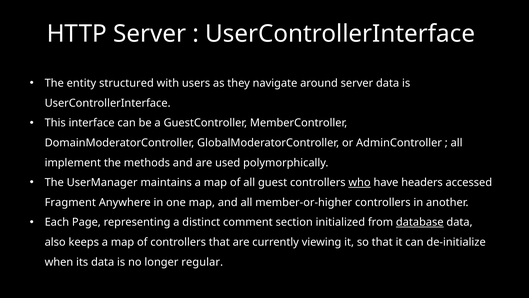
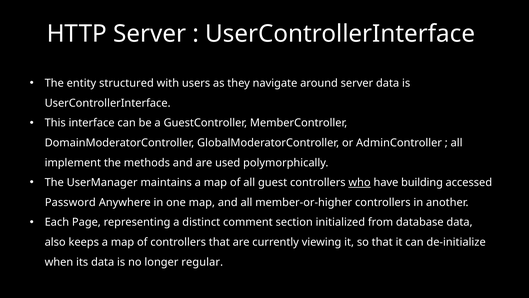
headers: headers -> building
Fragment: Fragment -> Password
database underline: present -> none
